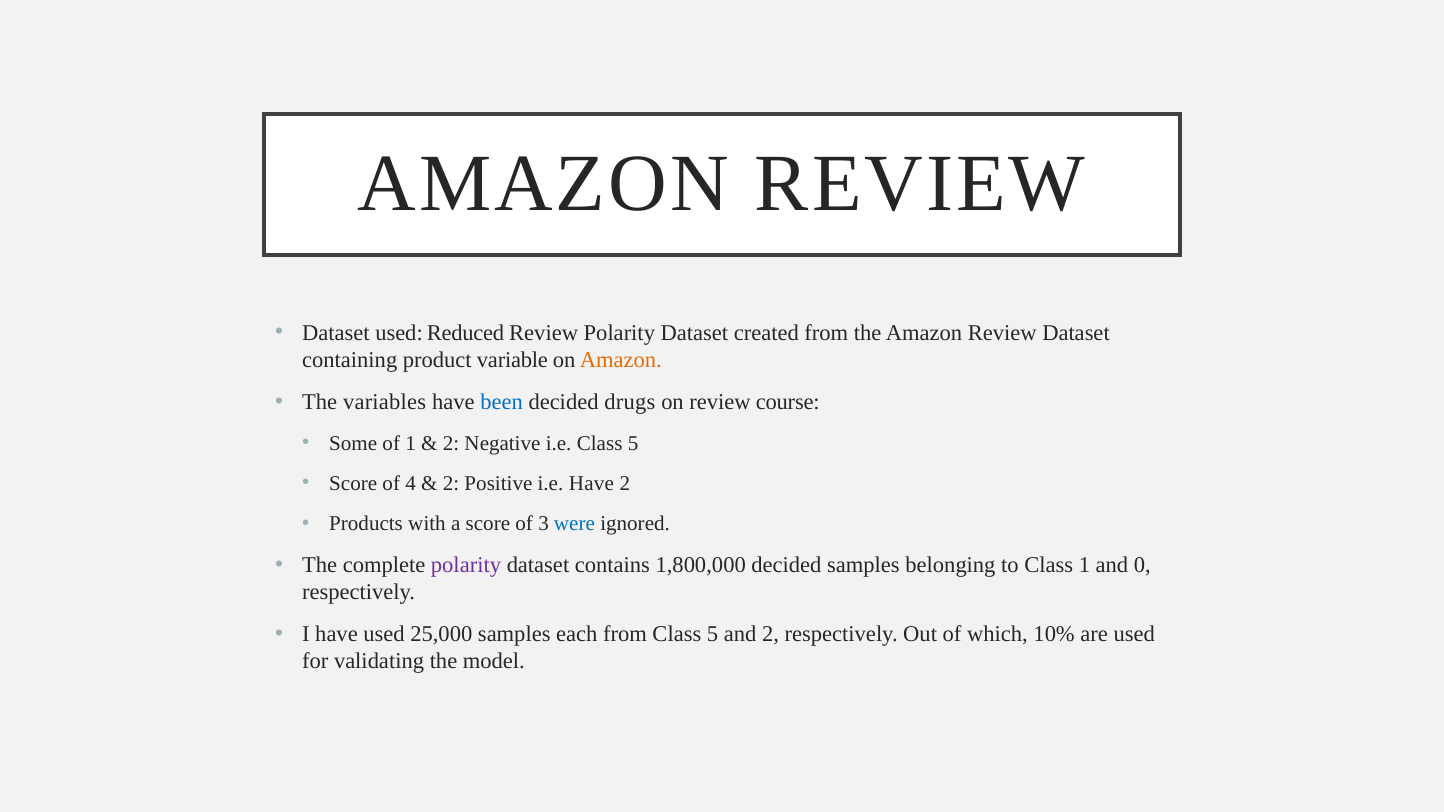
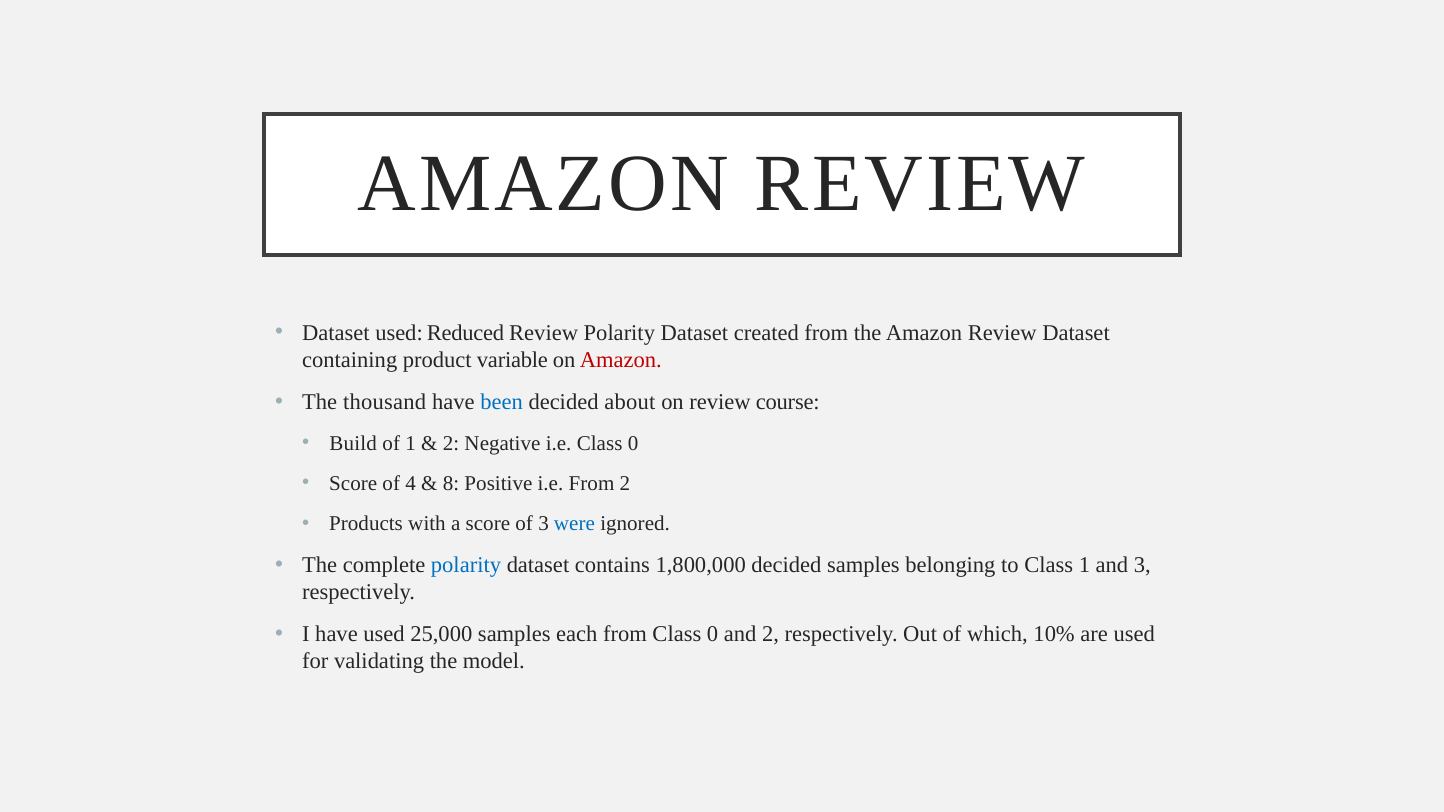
Amazon at (621, 360) colour: orange -> red
variables: variables -> thousand
drugs: drugs -> about
Some: Some -> Build
i.e Class 5: 5 -> 0
2 at (451, 484): 2 -> 8
i.e Have: Have -> From
polarity at (466, 565) colour: purple -> blue
and 0: 0 -> 3
from Class 5: 5 -> 0
